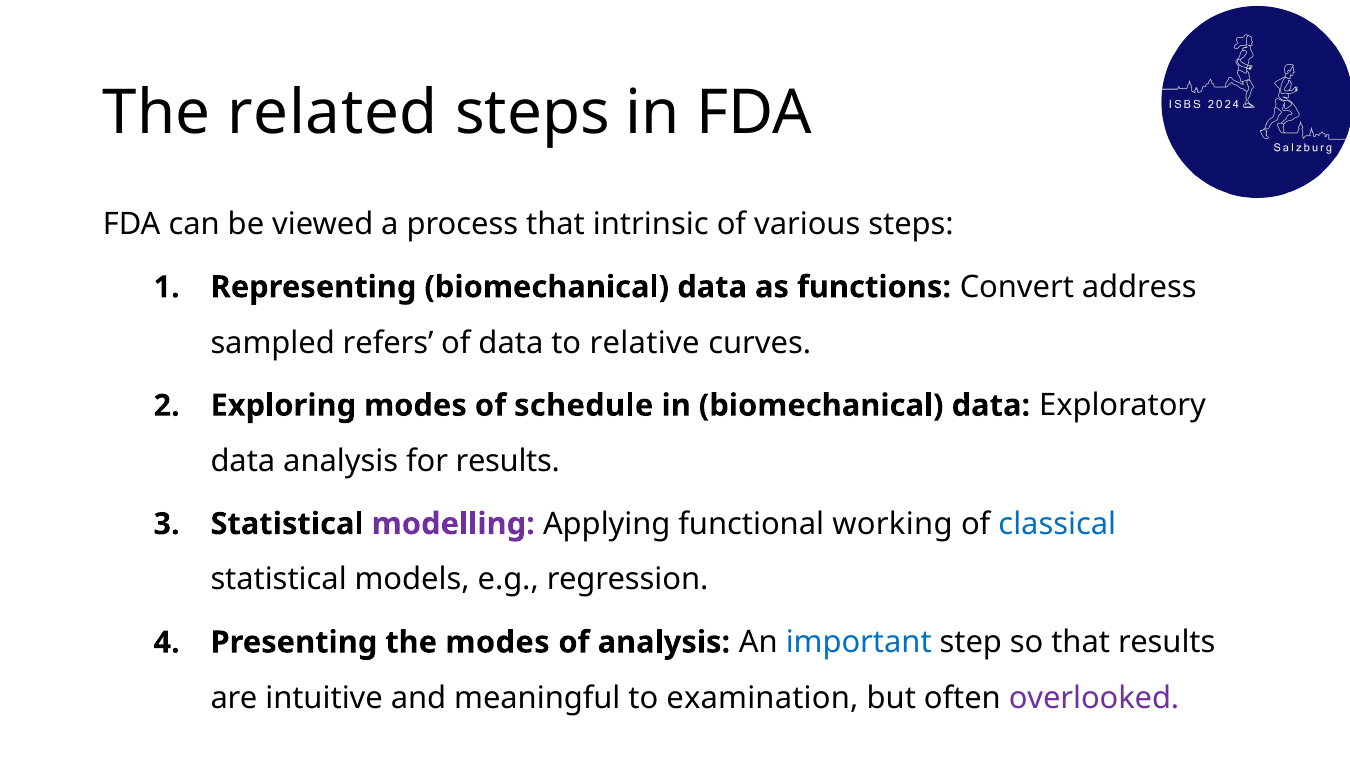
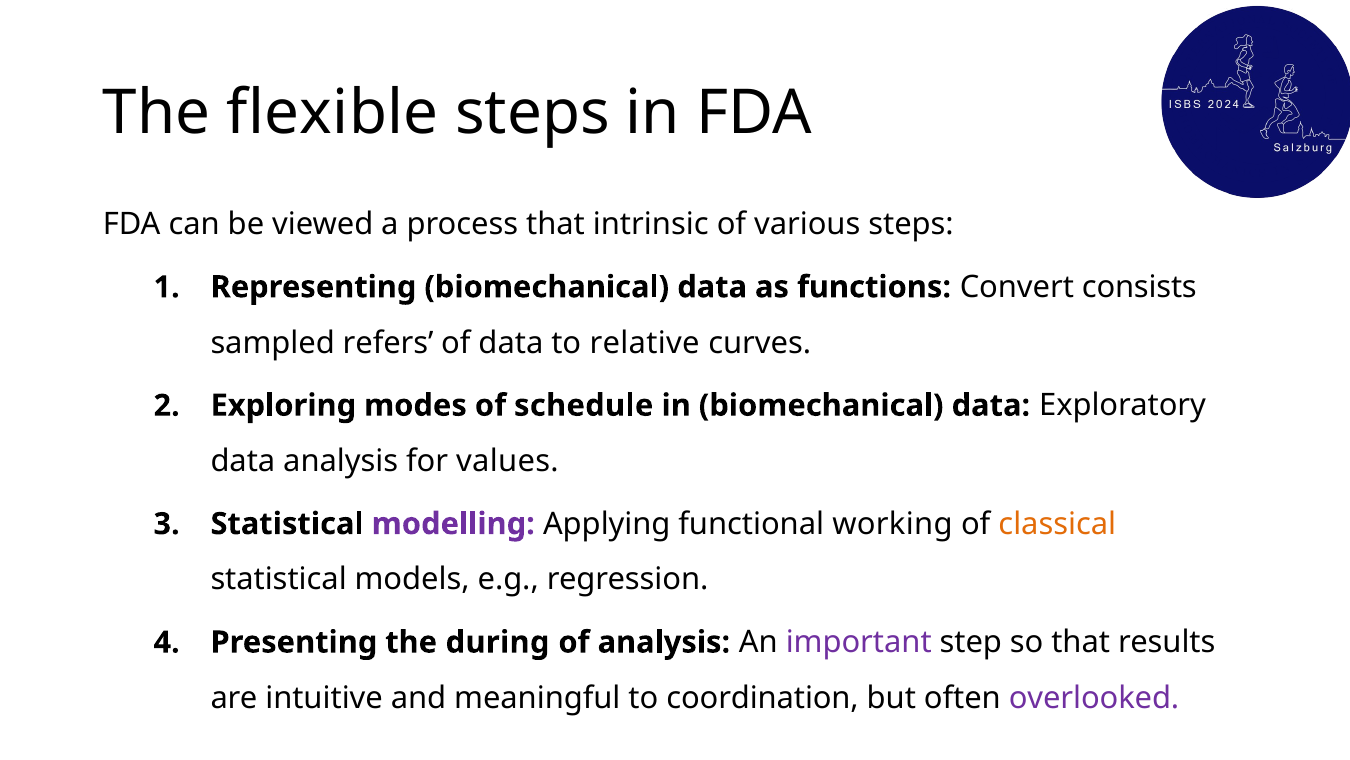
related: related -> flexible
address: address -> consists
for results: results -> values
classical colour: blue -> orange
the modes: modes -> during
important colour: blue -> purple
examination: examination -> coordination
